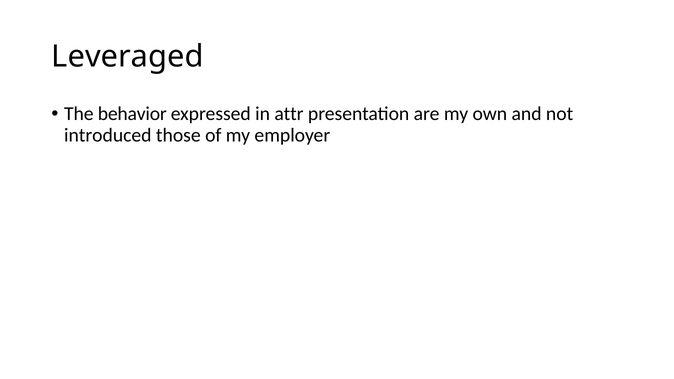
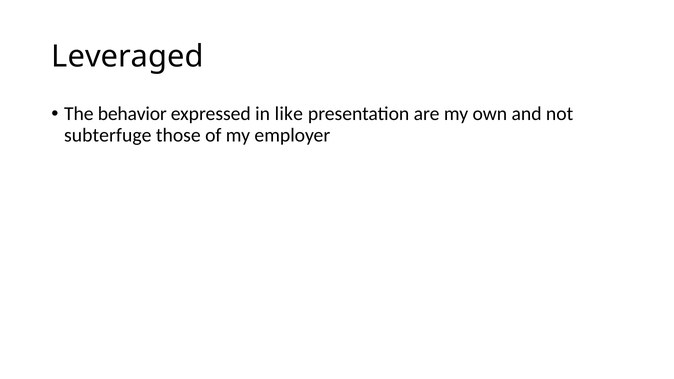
attr: attr -> like
introduced: introduced -> subterfuge
